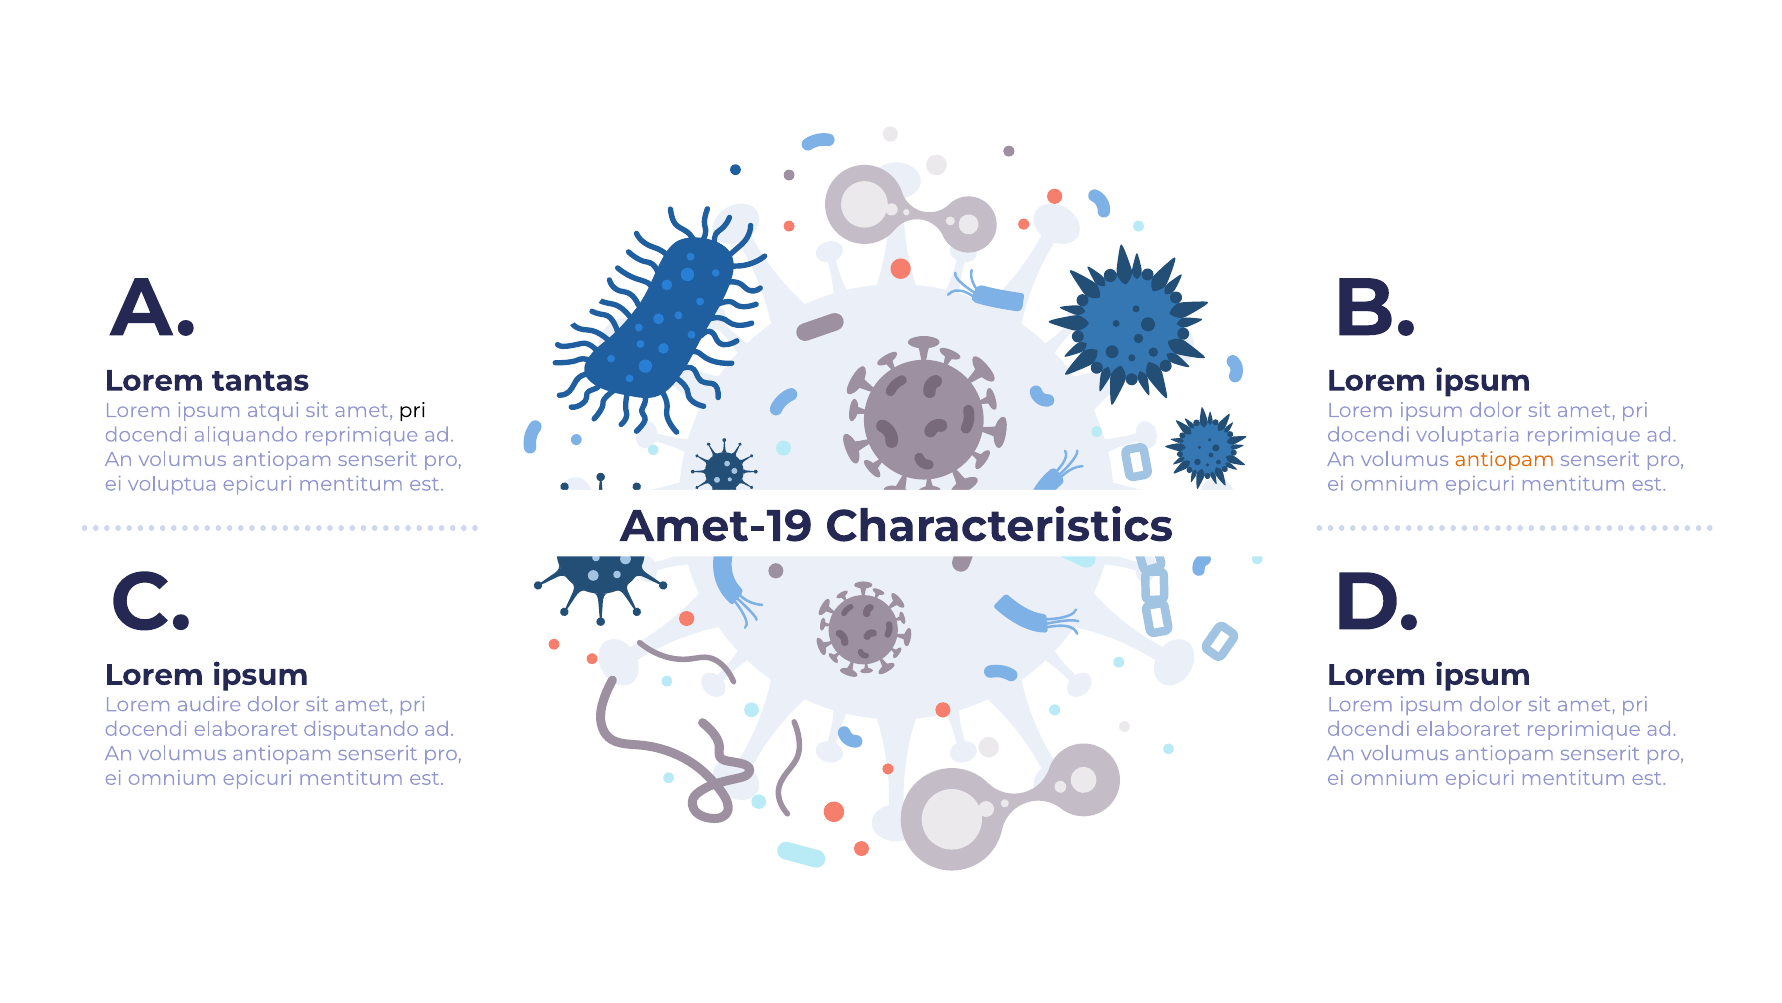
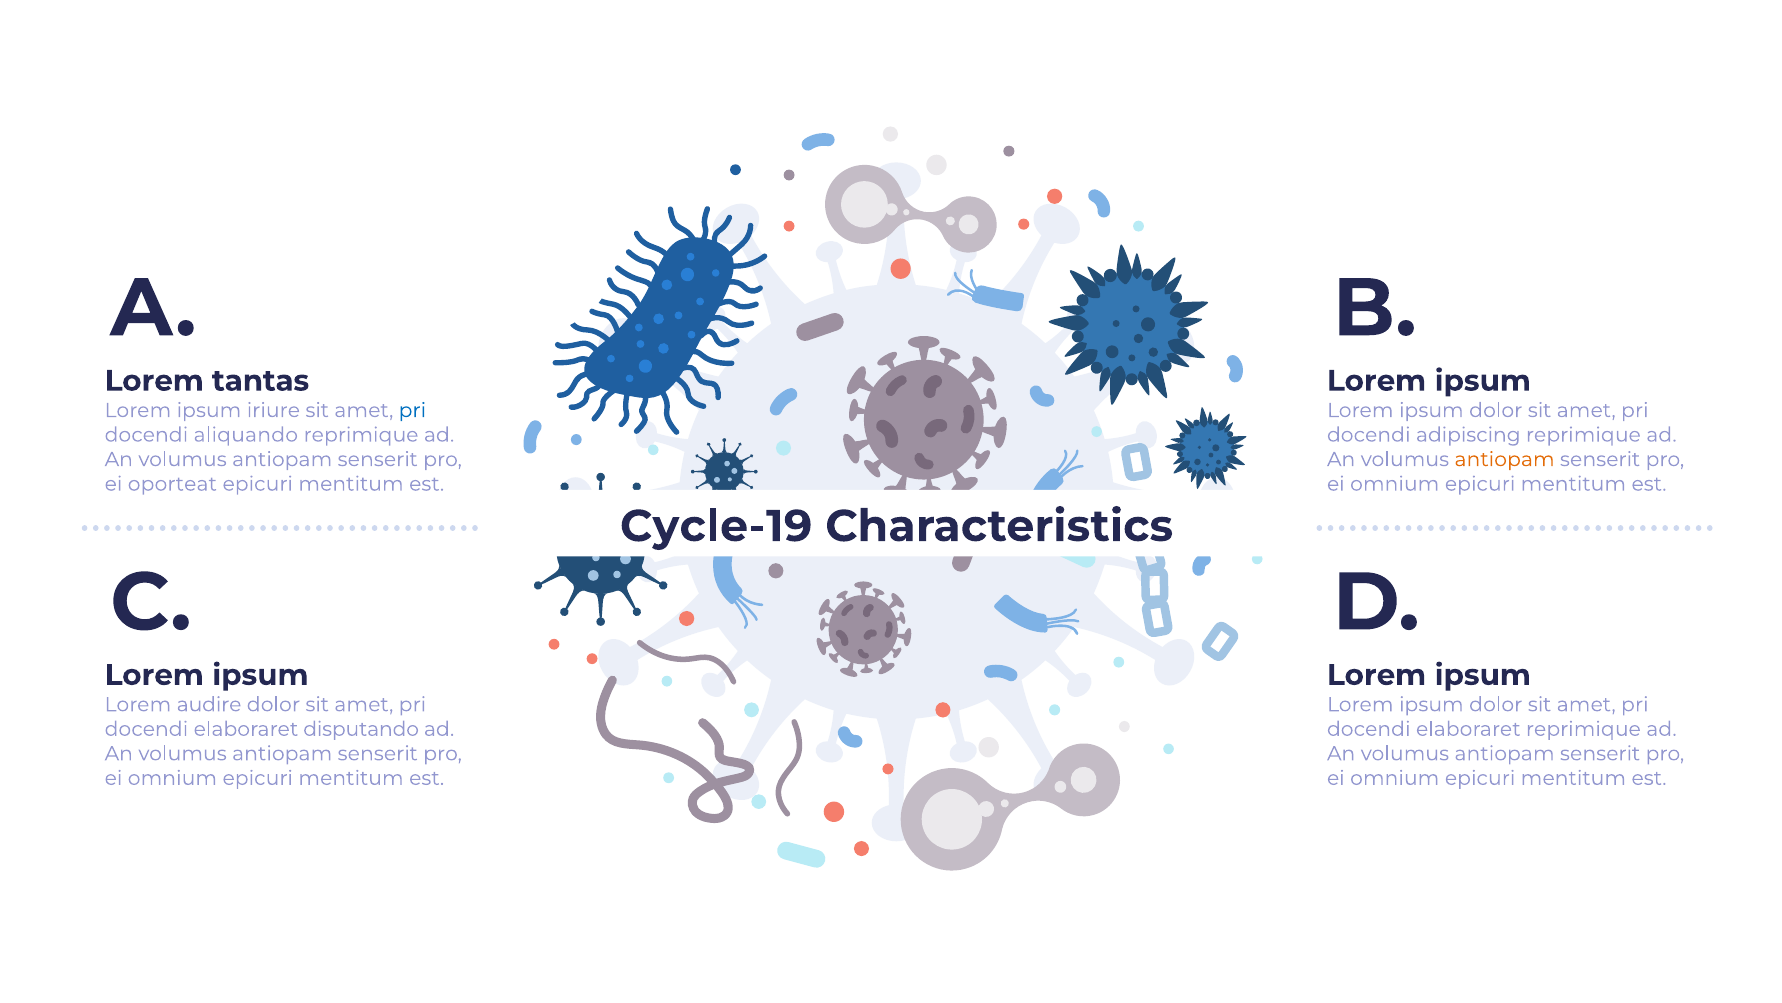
atqui: atqui -> iriure
pri at (412, 410) colour: black -> blue
voluptaria: voluptaria -> adipiscing
voluptua: voluptua -> oporteat
Amet-19: Amet-19 -> Cycle-19
